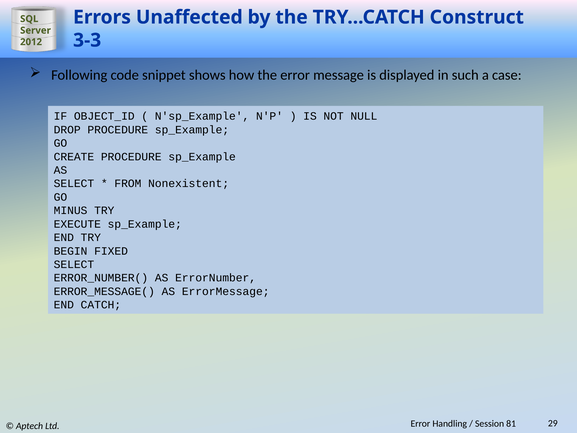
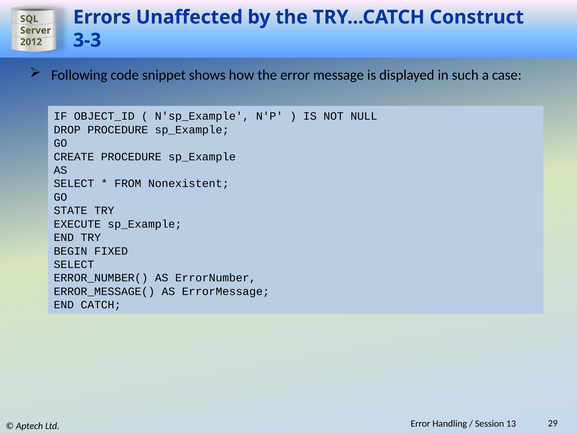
MINUS: MINUS -> STATE
81: 81 -> 13
